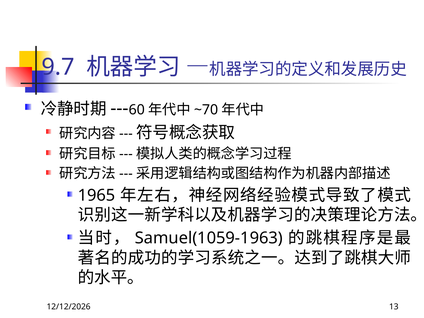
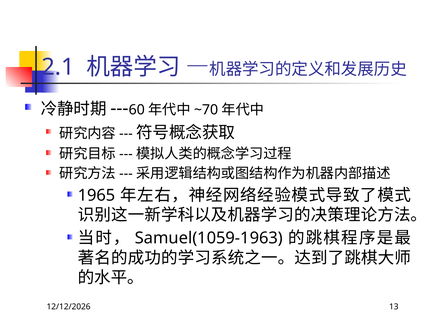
9.7: 9.7 -> 2.1
